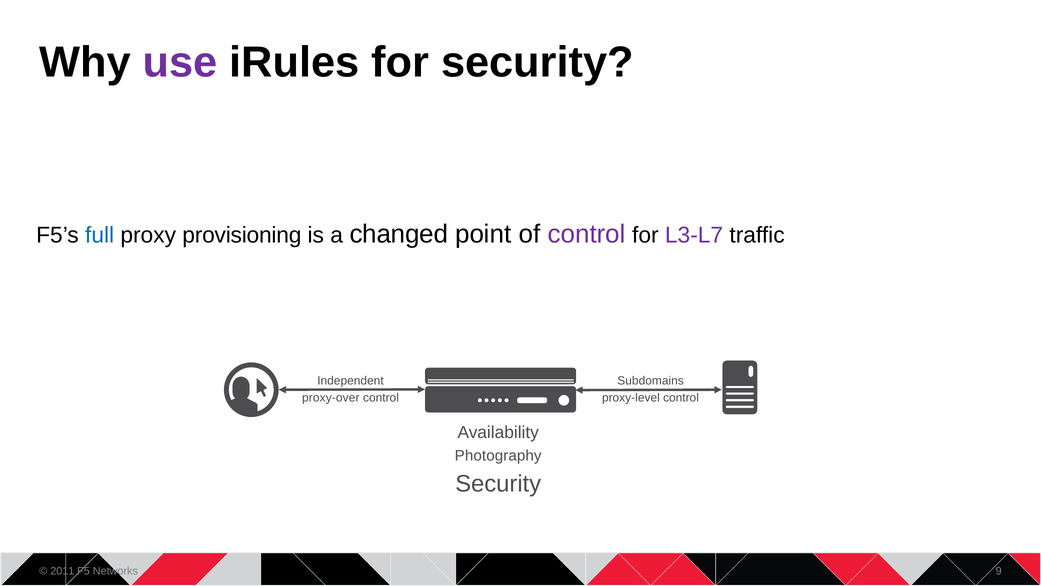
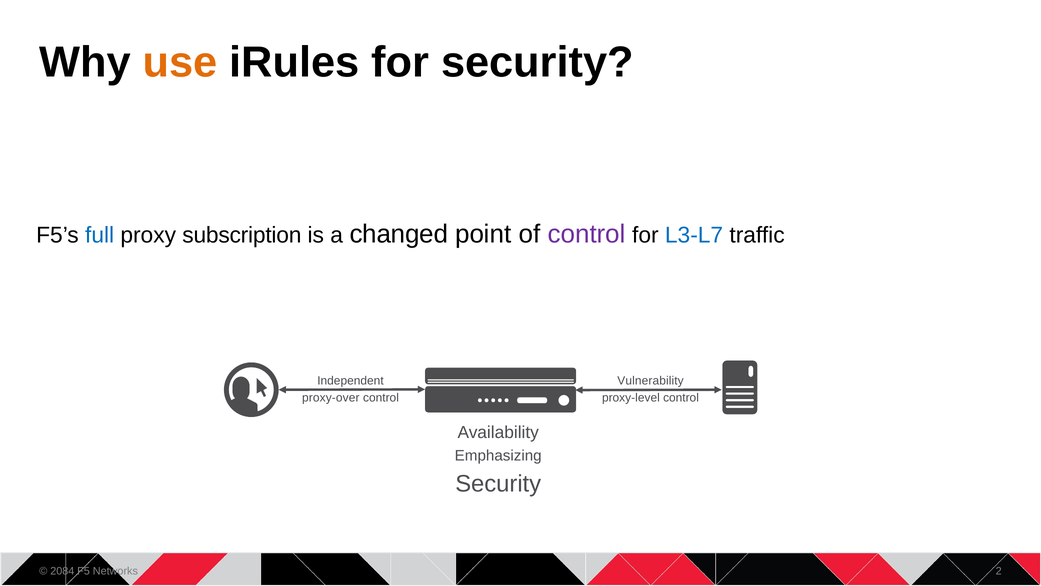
use colour: purple -> orange
provisioning: provisioning -> subscription
L3-L7 colour: purple -> blue
Subdomains: Subdomains -> Vulnerability
Photography: Photography -> Emphasizing
2011: 2011 -> 2084
9: 9 -> 2
